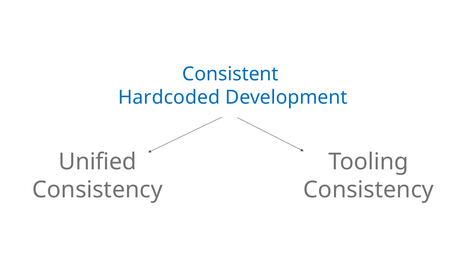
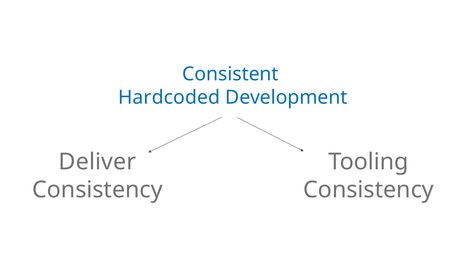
Unified: Unified -> Deliver
